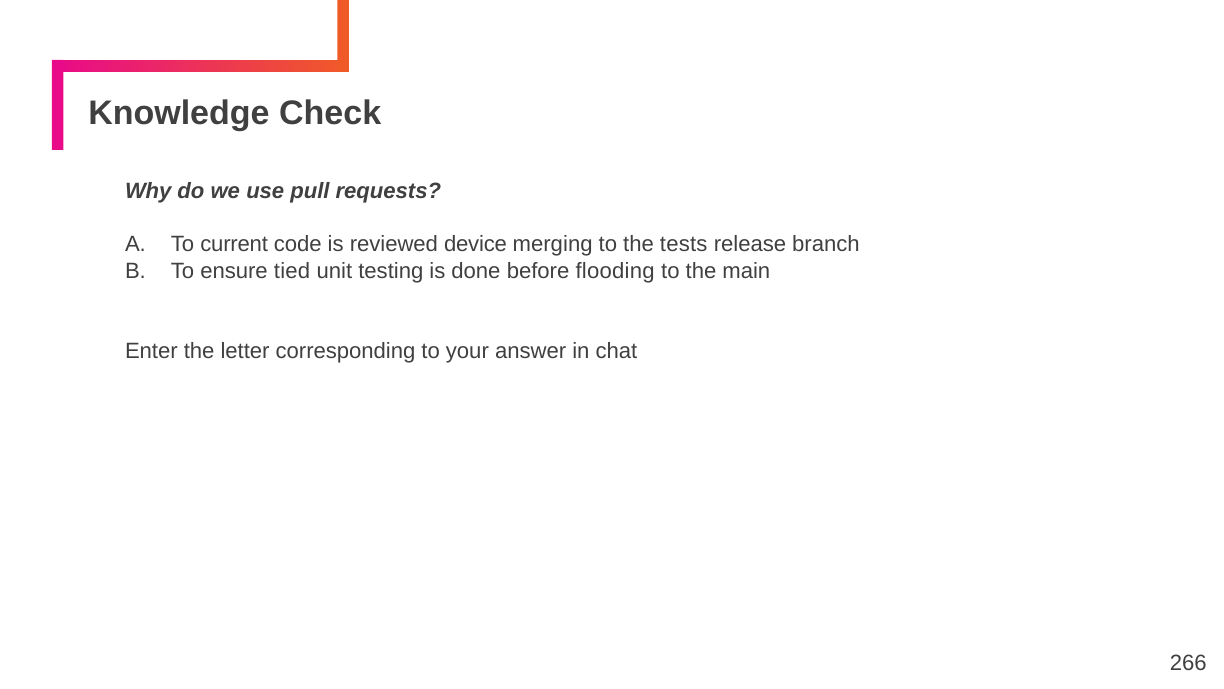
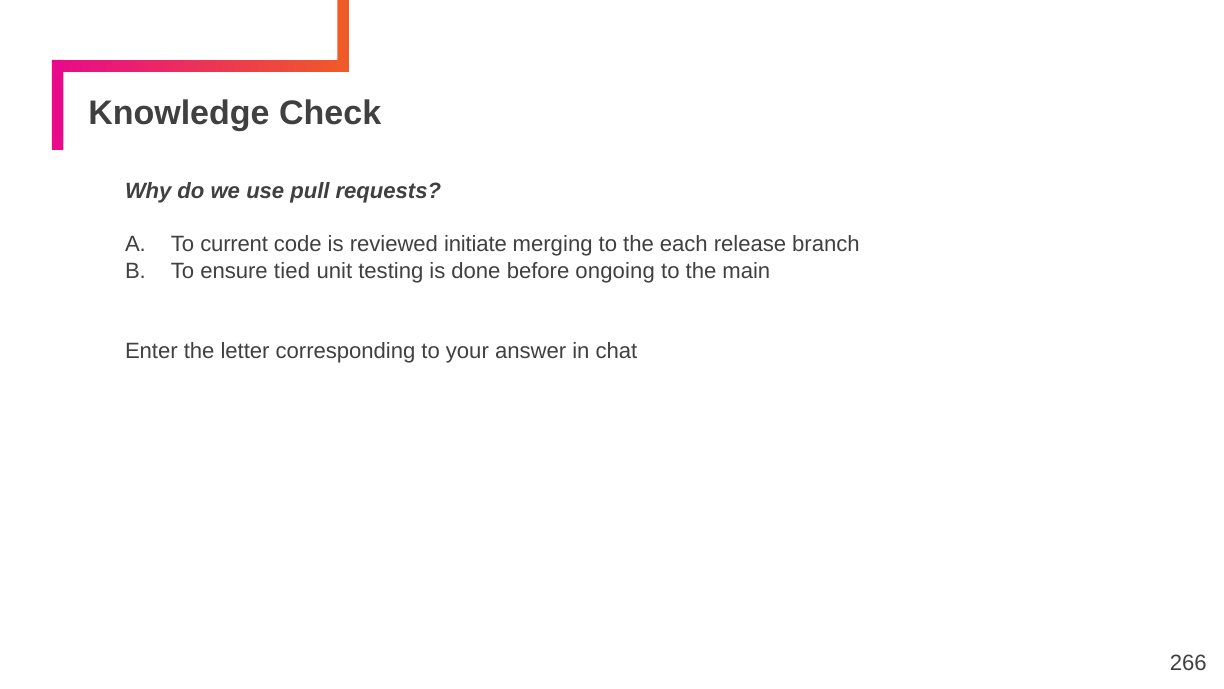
device: device -> initiate
tests: tests -> each
flooding: flooding -> ongoing
